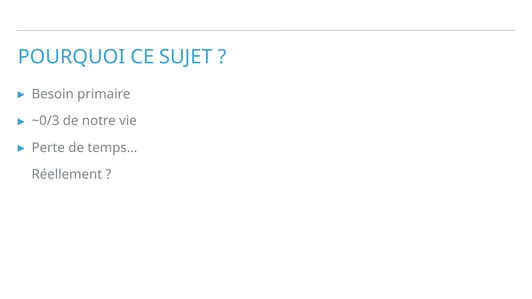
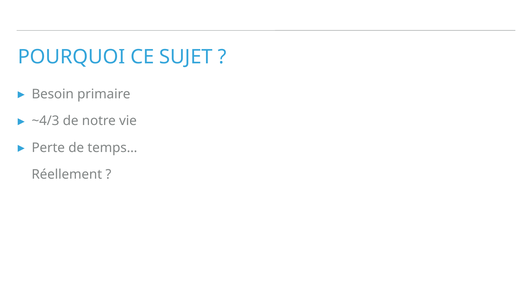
~0/3: ~0/3 -> ~4/3
